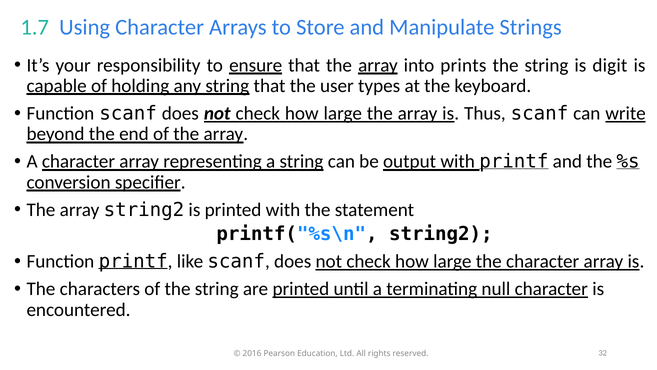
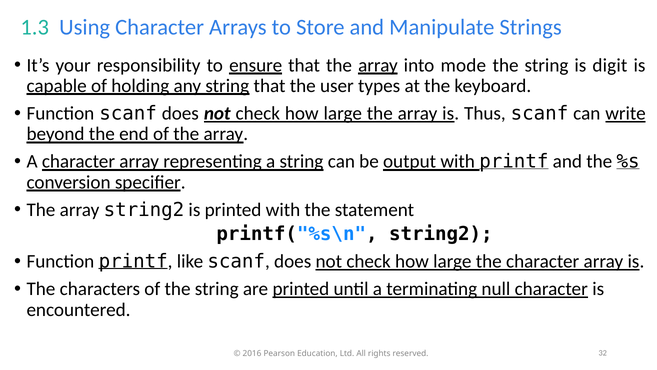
1.7: 1.7 -> 1.3
prints: prints -> mode
